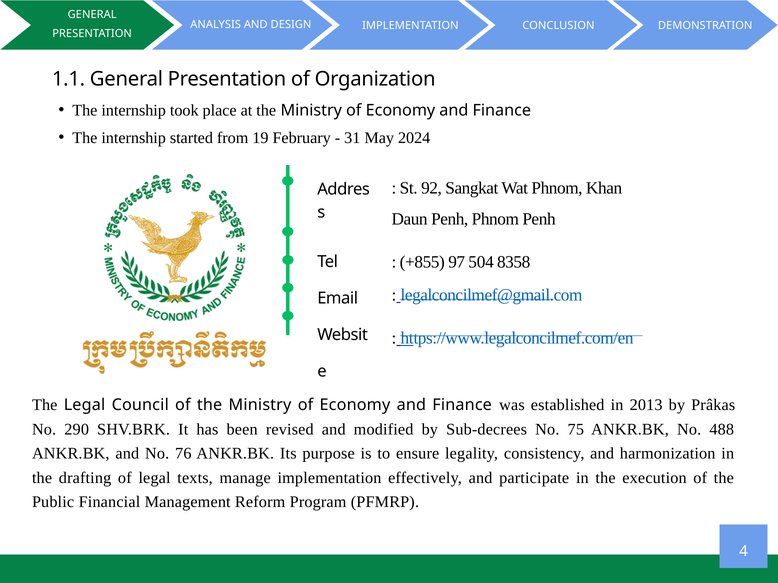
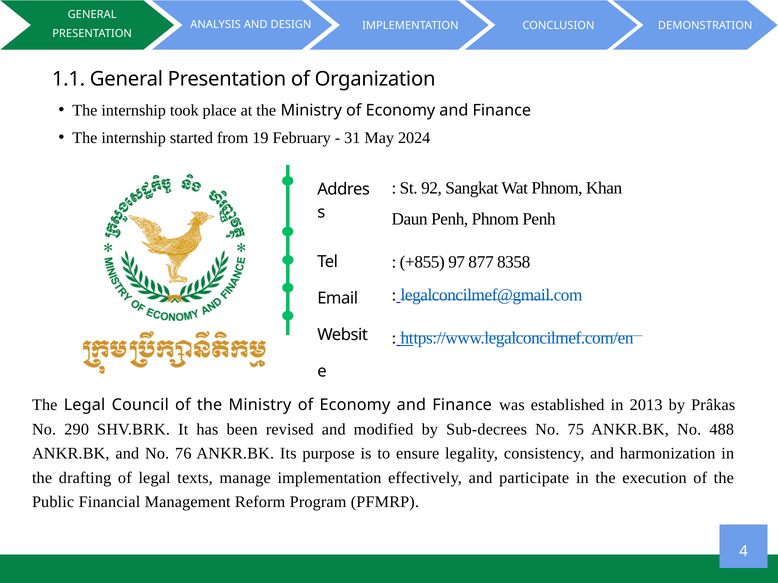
504: 504 -> 877
